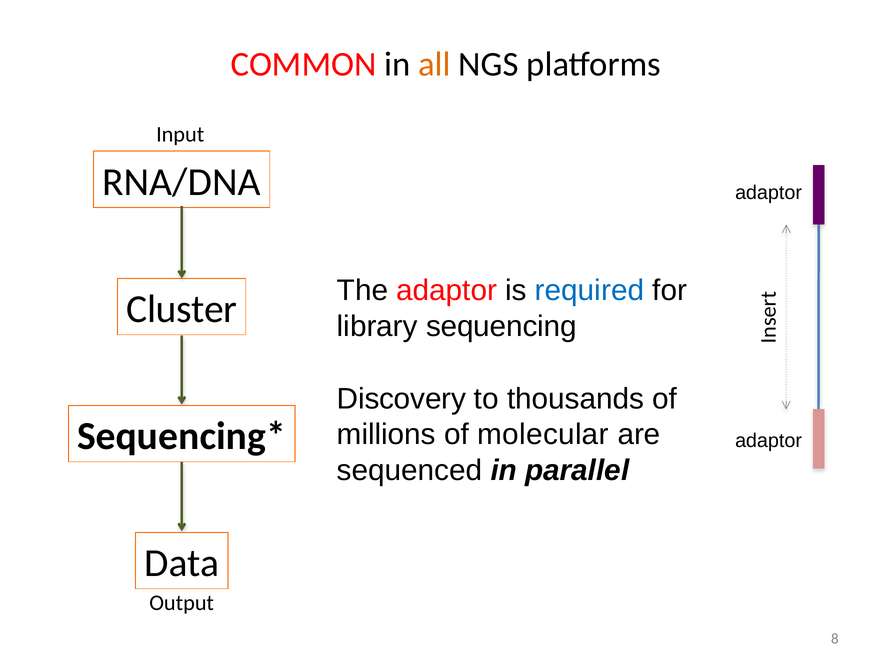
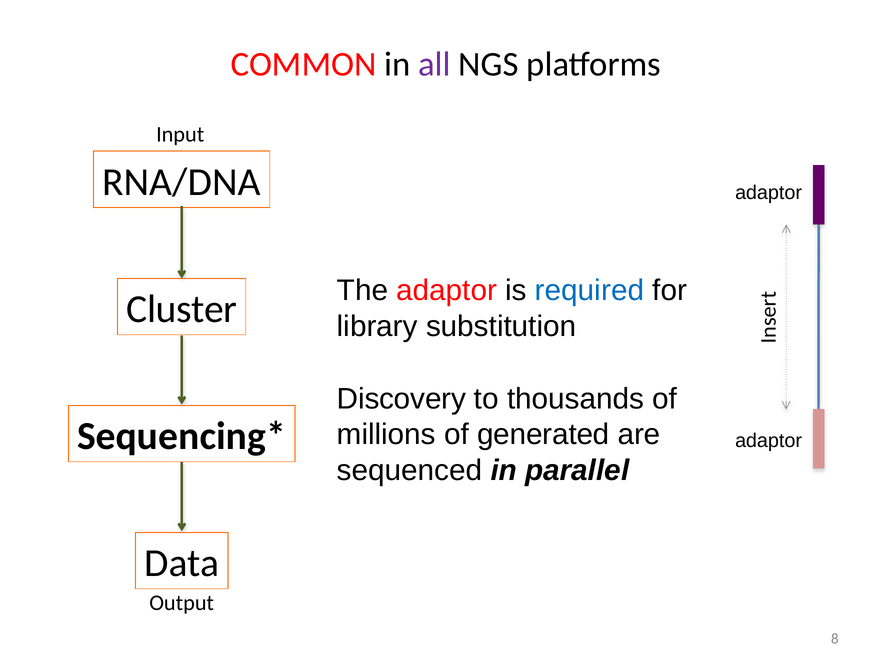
all colour: orange -> purple
sequencing: sequencing -> substitution
molecular: molecular -> generated
